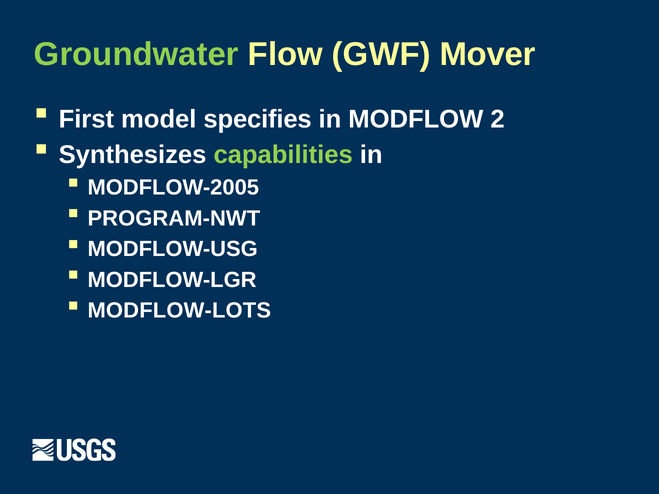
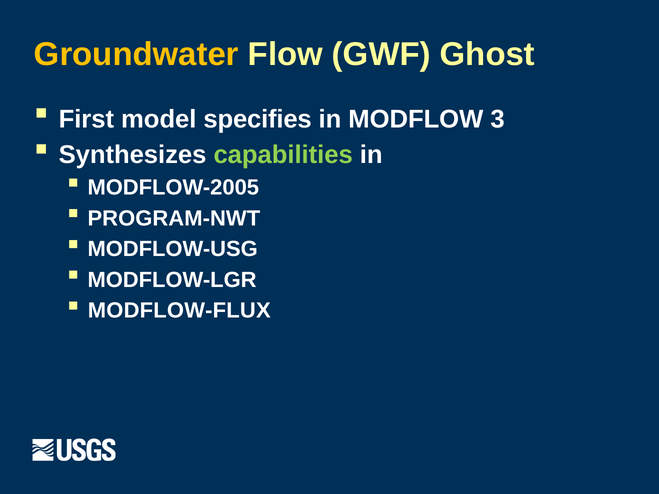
Groundwater colour: light green -> yellow
Mover: Mover -> Ghost
2: 2 -> 3
MODFLOW-LOTS: MODFLOW-LOTS -> MODFLOW-FLUX
